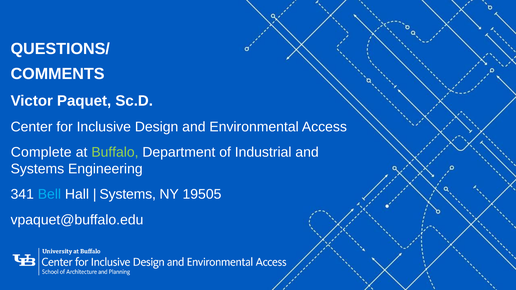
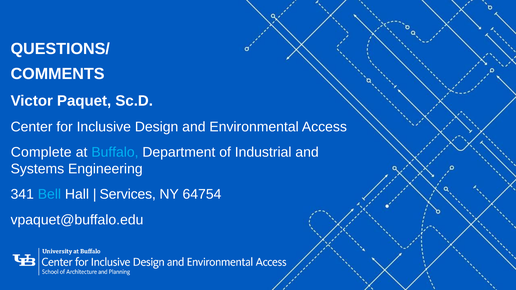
Buffalo colour: light green -> light blue
Systems at (128, 195): Systems -> Services
19505: 19505 -> 64754
